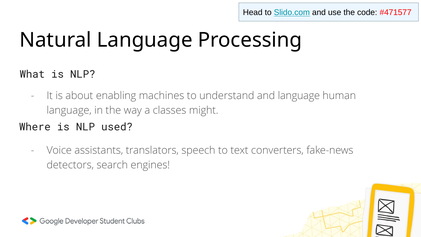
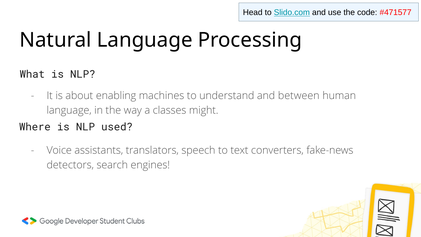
and language: language -> between
